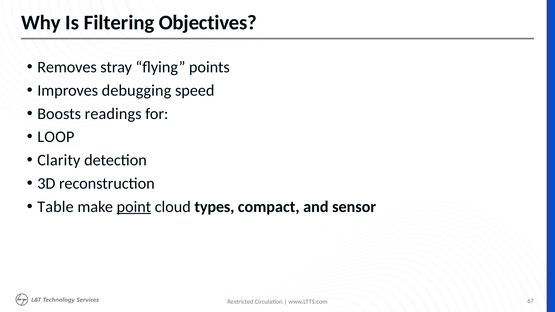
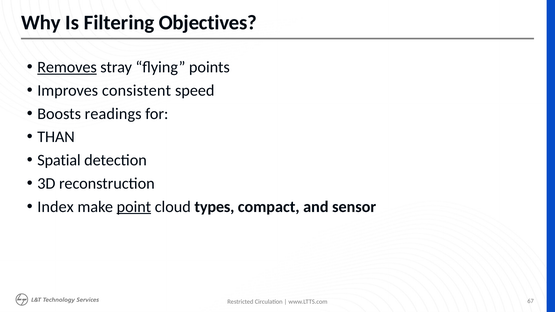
Removes underline: none -> present
debugging: debugging -> consistent
LOOP: LOOP -> THAN
Clarity: Clarity -> Spatial
Table: Table -> Index
